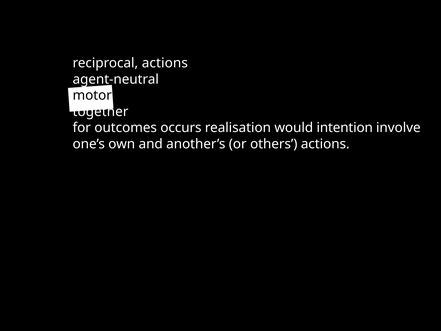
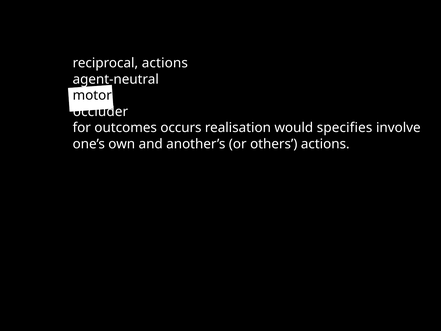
together: together -> occluder
intention: intention -> specifies
